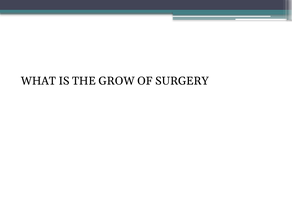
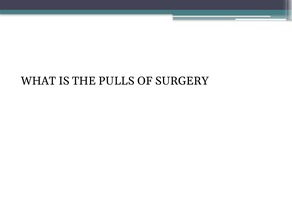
GROW: GROW -> PULLS
